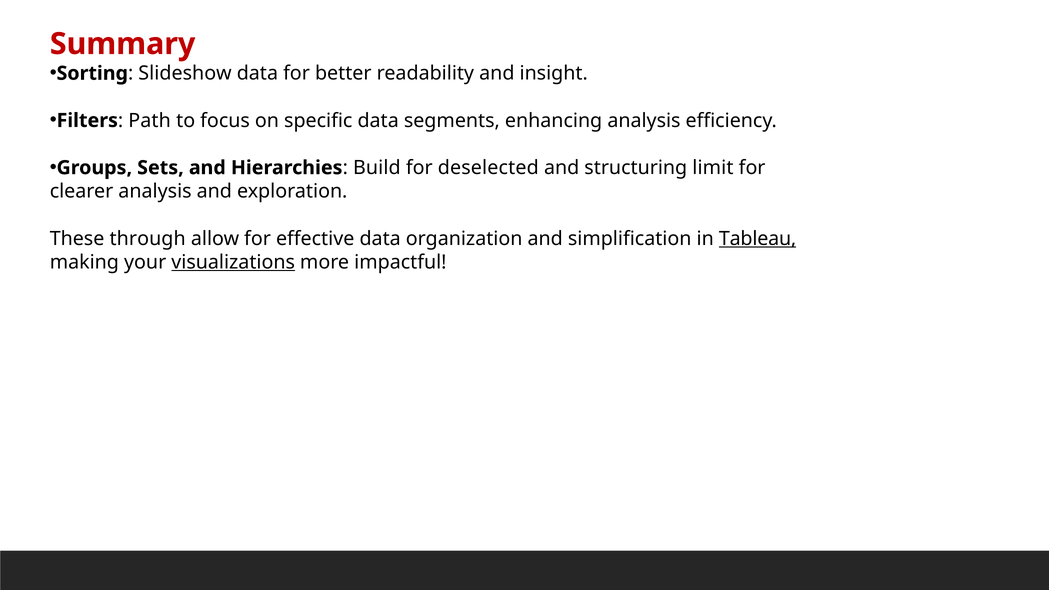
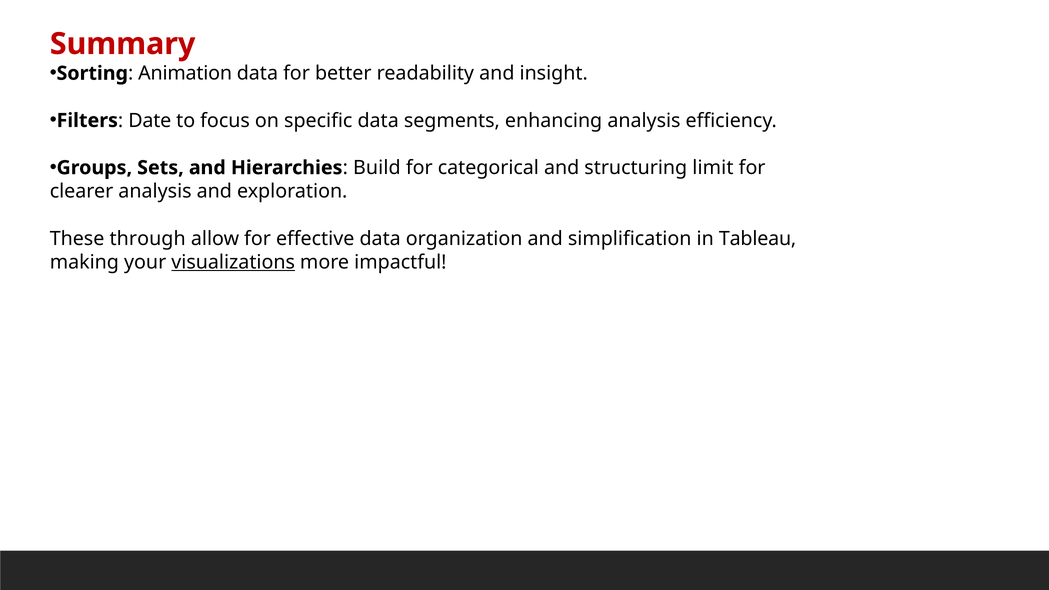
Slideshow: Slideshow -> Animation
Path: Path -> Date
deselected: deselected -> categorical
Tableau underline: present -> none
